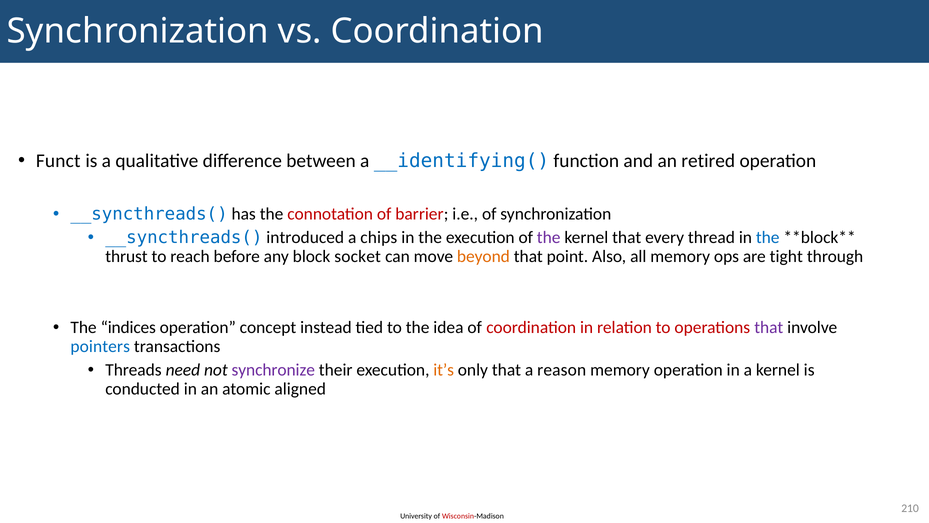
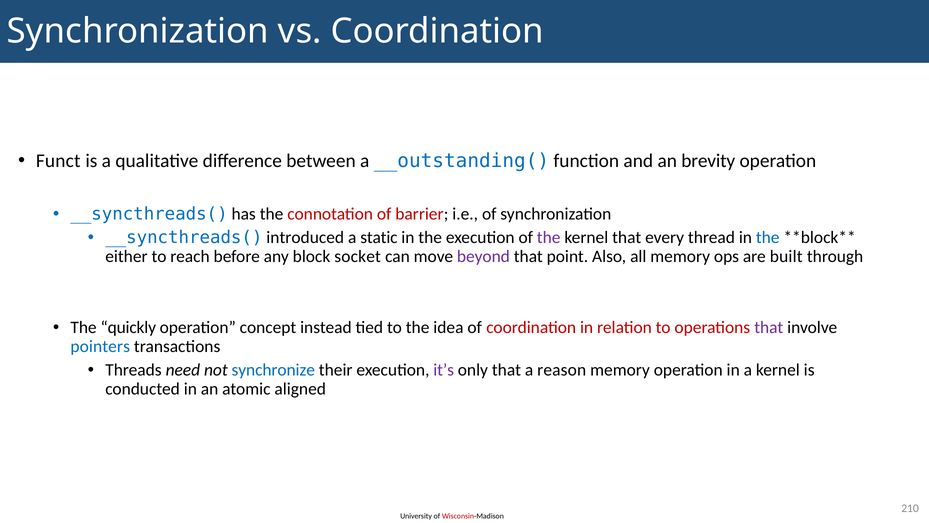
__identifying(: __identifying( -> __outstanding(
retired: retired -> brevity
chips: chips -> static
thrust: thrust -> either
beyond colour: orange -> purple
tight: tight -> built
indices: indices -> quickly
synchronize colour: purple -> blue
it’s colour: orange -> purple
